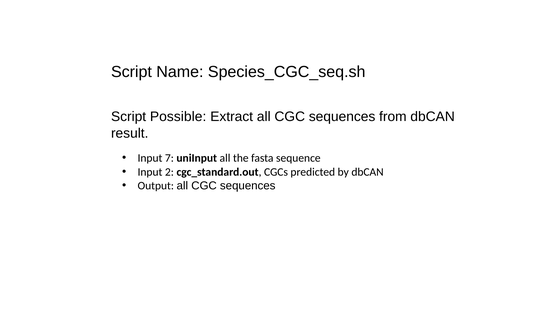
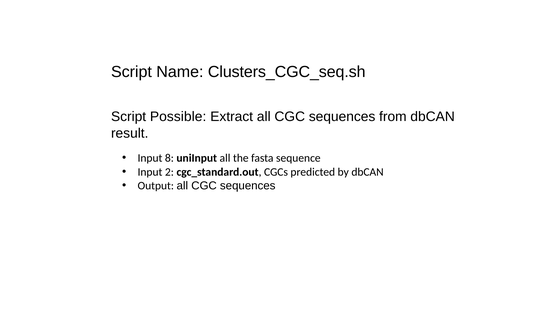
Species_CGC_seq.sh: Species_CGC_seq.sh -> Clusters_CGC_seq.sh
7: 7 -> 8
